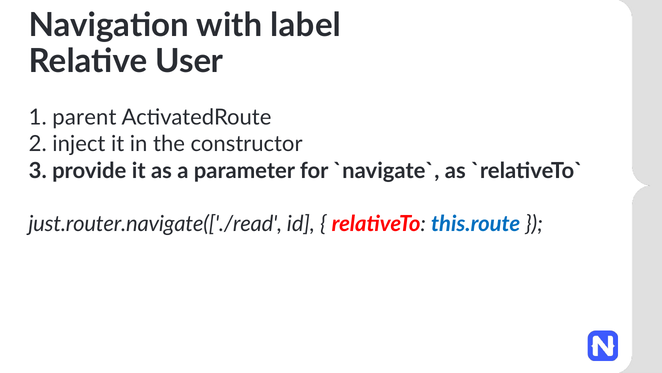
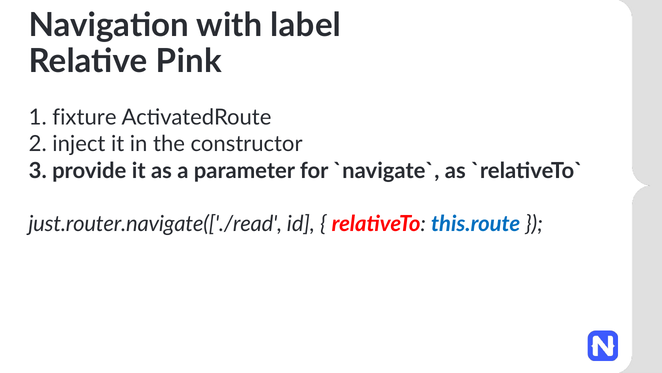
User: User -> Pink
parent: parent -> fixture
